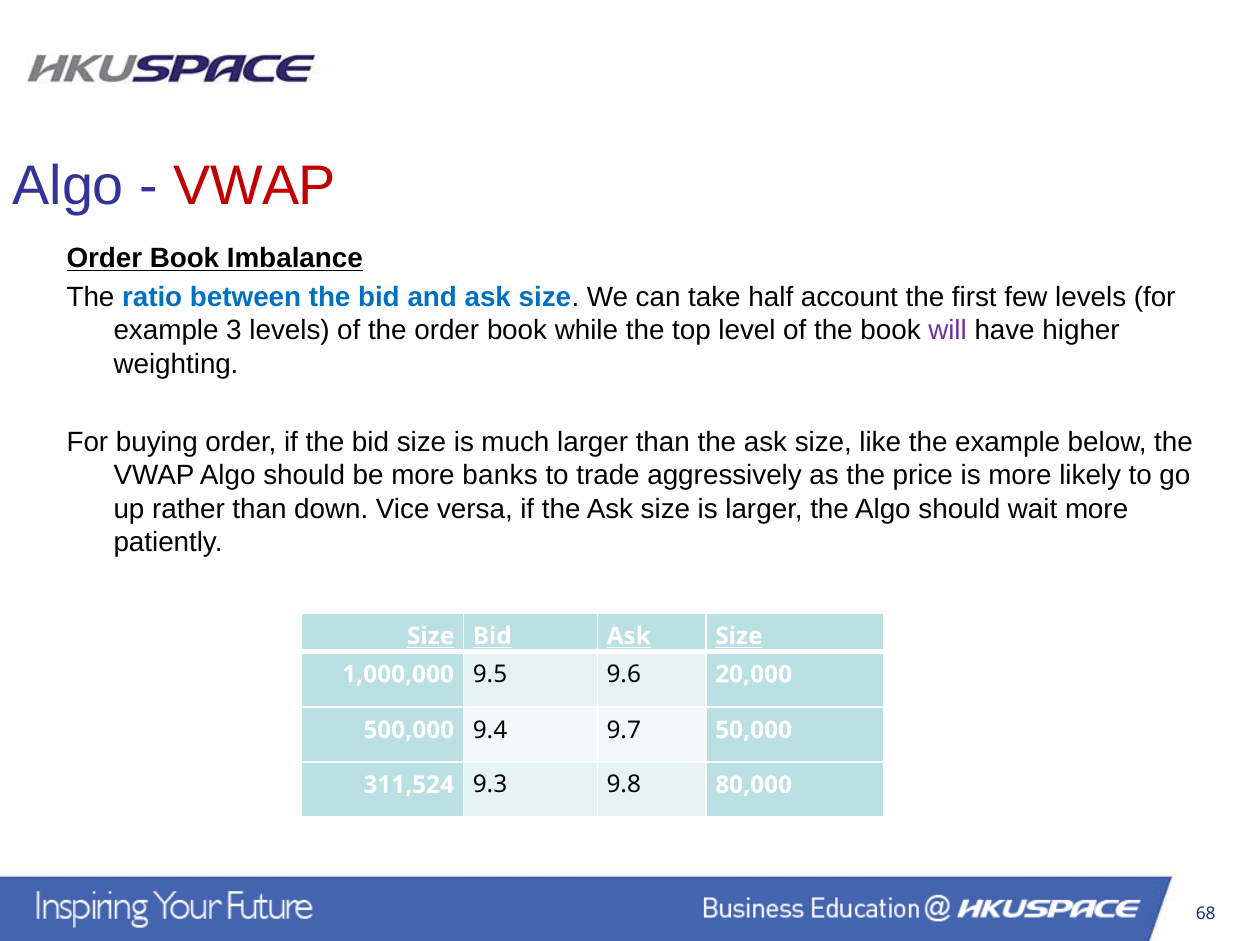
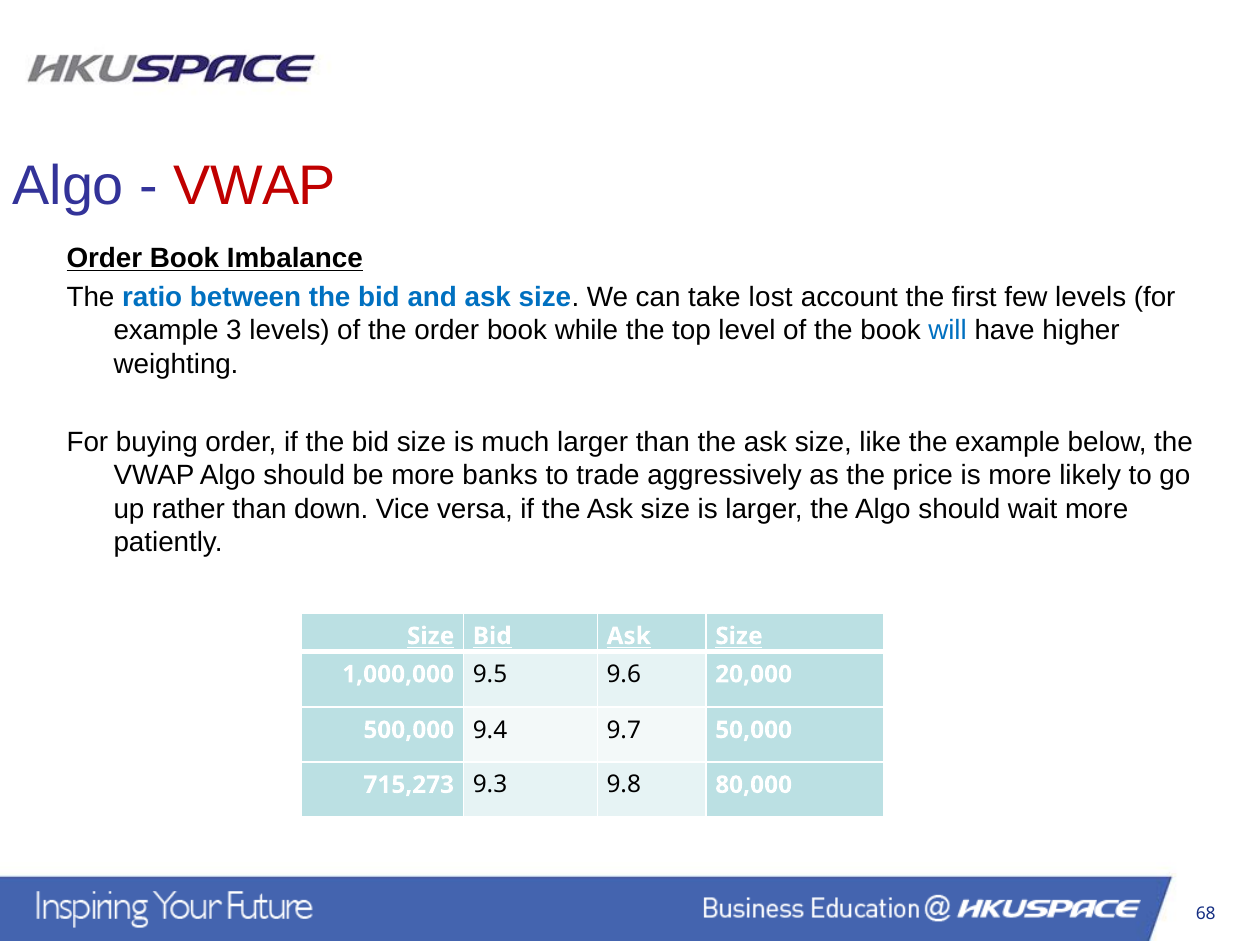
half: half -> lost
will colour: purple -> blue
311,524: 311,524 -> 715,273
